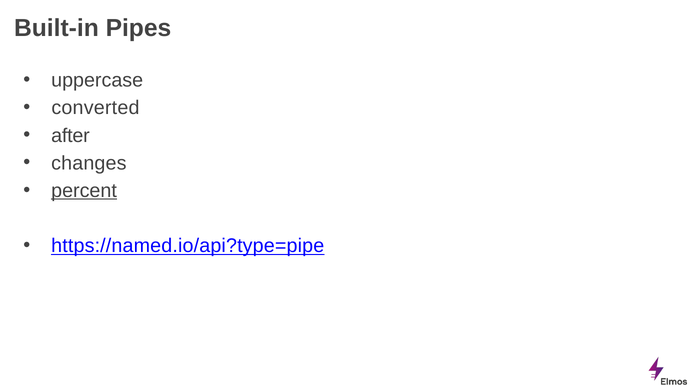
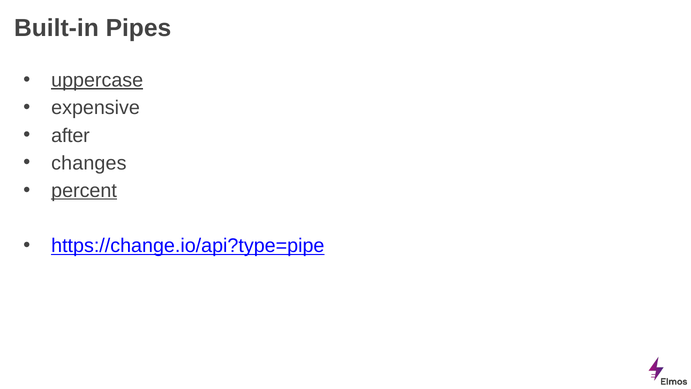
uppercase underline: none -> present
converted: converted -> expensive
https://named.io/api?type=pipe: https://named.io/api?type=pipe -> https://change.io/api?type=pipe
